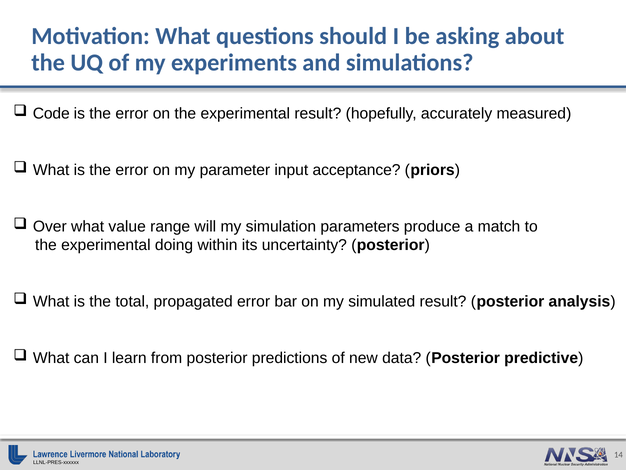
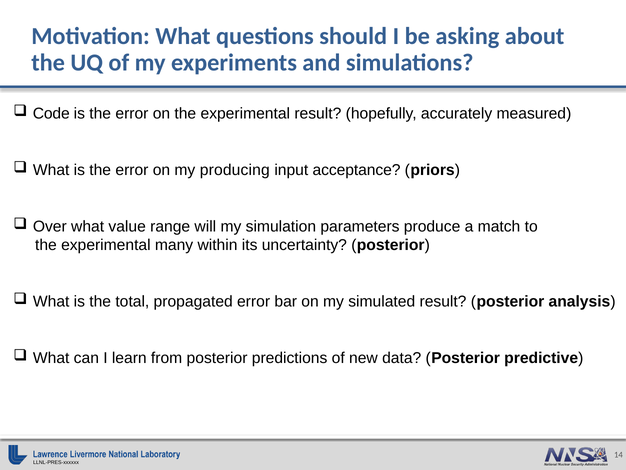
parameter: parameter -> producing
doing: doing -> many
